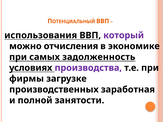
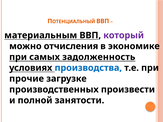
использования: использования -> материальным
производства colour: purple -> blue
фирмы: фирмы -> прочие
заработная: заработная -> произвести
